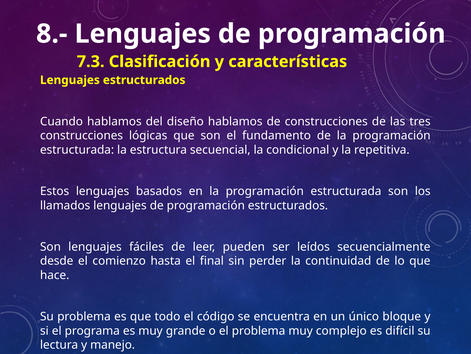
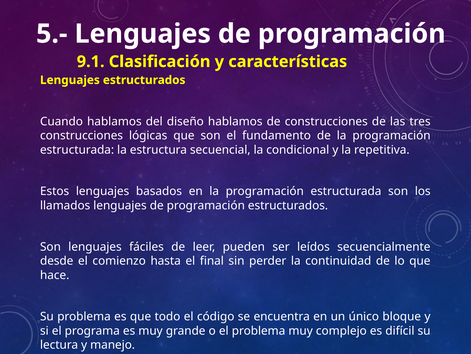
8.-: 8.- -> 5.-
7.3: 7.3 -> 9.1
